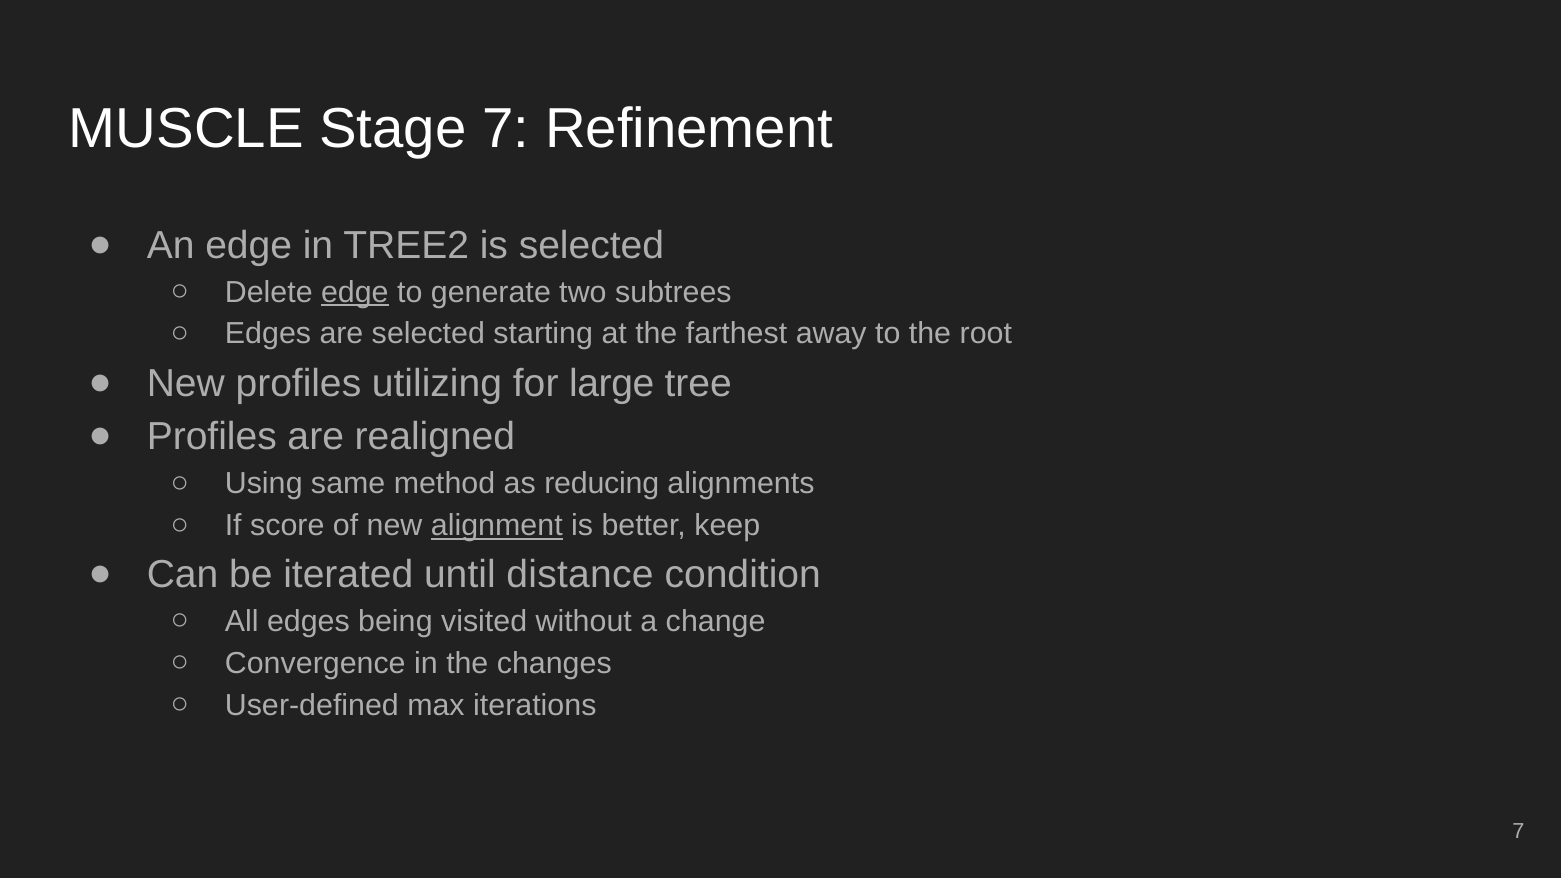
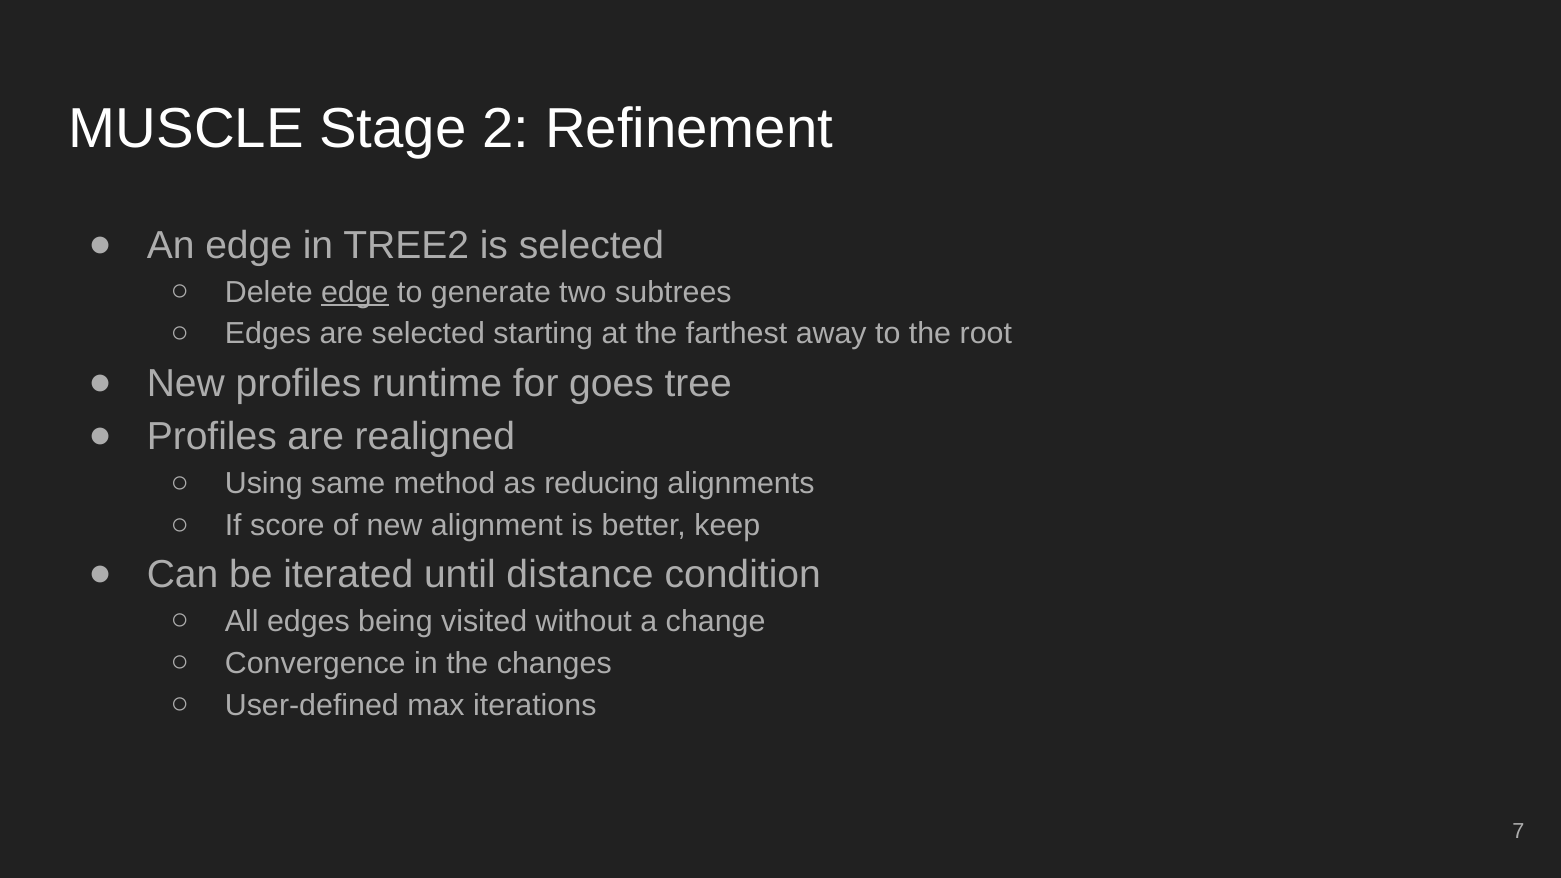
Stage 7: 7 -> 2
utilizing: utilizing -> runtime
large: large -> goes
alignment underline: present -> none
